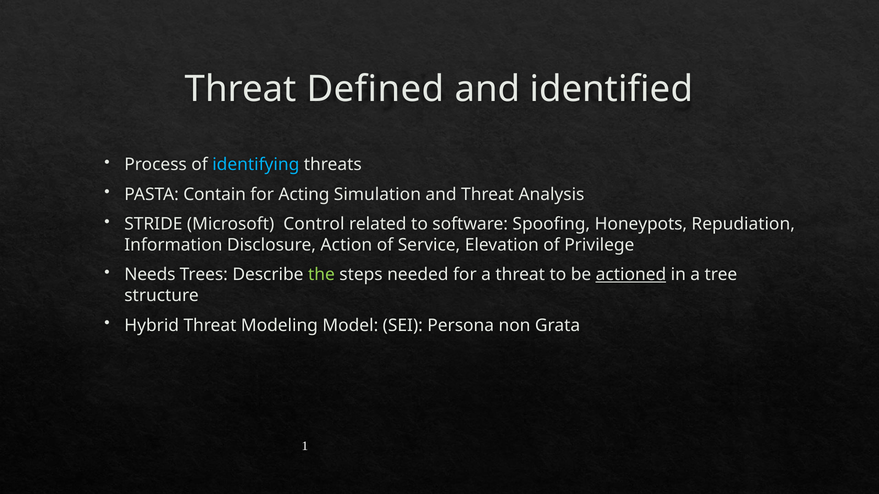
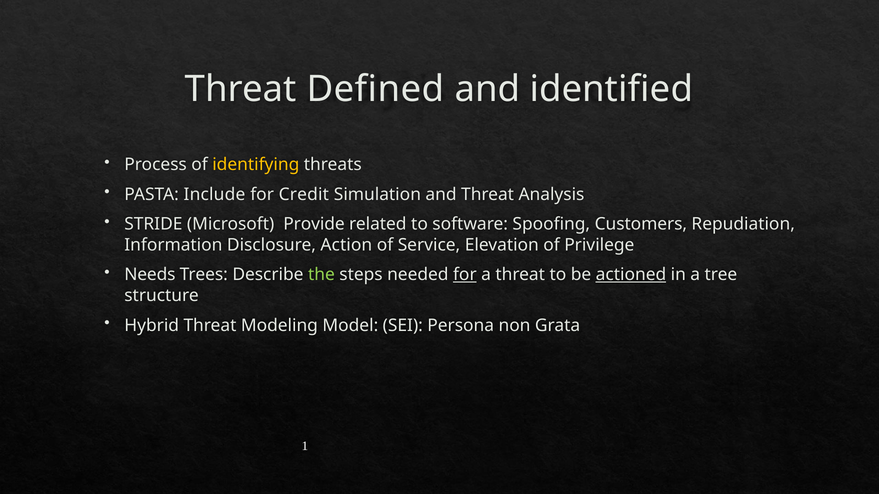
identifying colour: light blue -> yellow
Contain: Contain -> Include
Acting: Acting -> Credit
Control: Control -> Provide
Honeypots: Honeypots -> Customers
for at (465, 275) underline: none -> present
